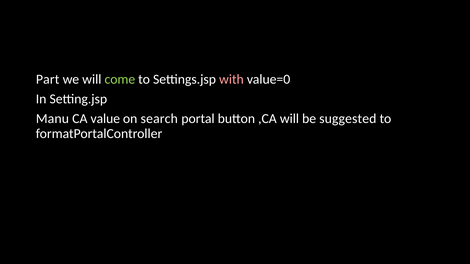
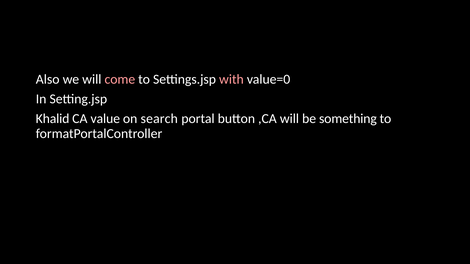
Part: Part -> Also
come colour: light green -> pink
Manu: Manu -> Khalid
suggested: suggested -> something
